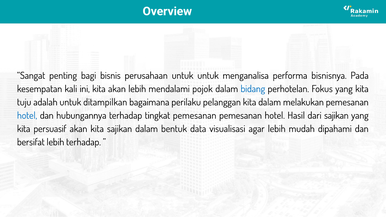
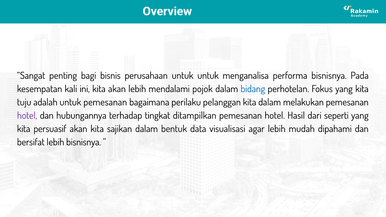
untuk ditampilkan: ditampilkan -> pemesanan
hotel at (27, 116) colour: blue -> purple
tingkat pemesanan: pemesanan -> ditampilkan
dari sajikan: sajikan -> seperti
lebih terhadap: terhadap -> bisnisnya
